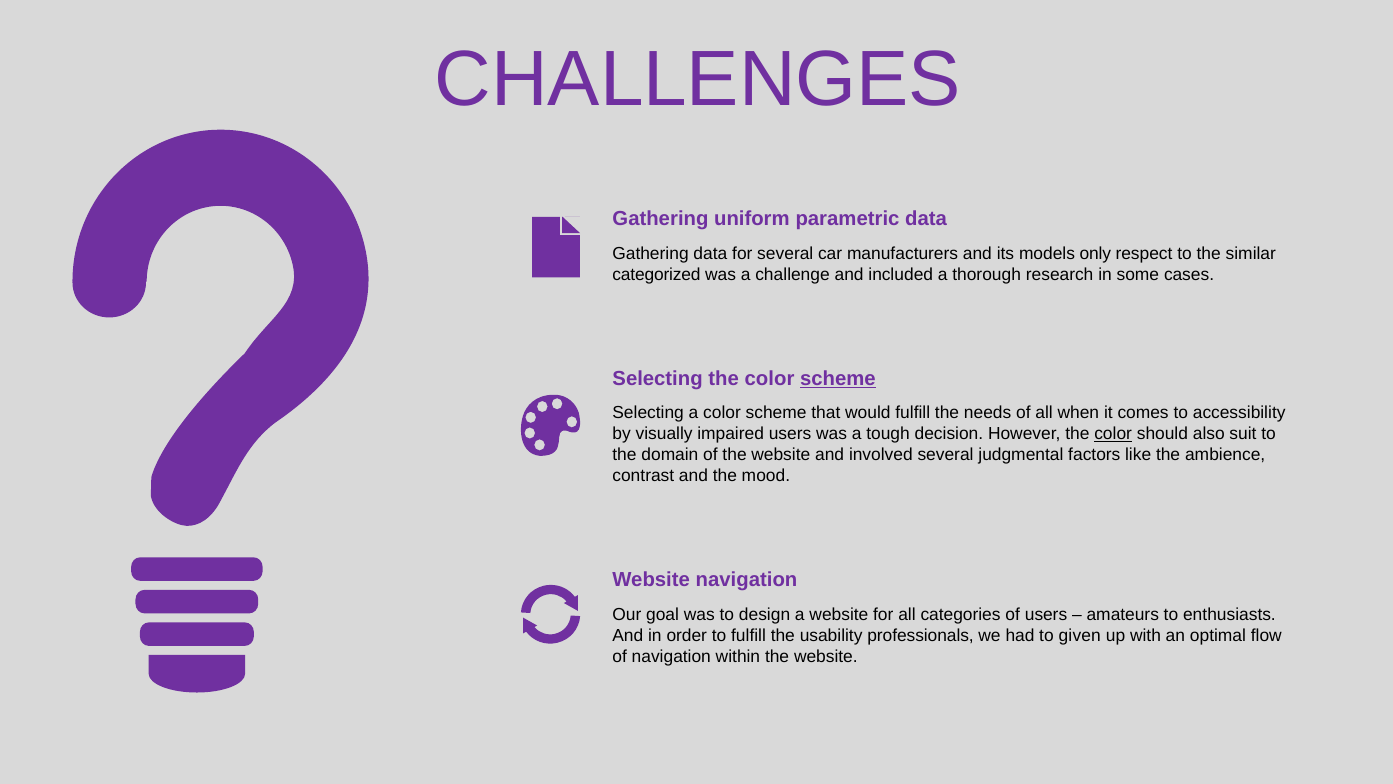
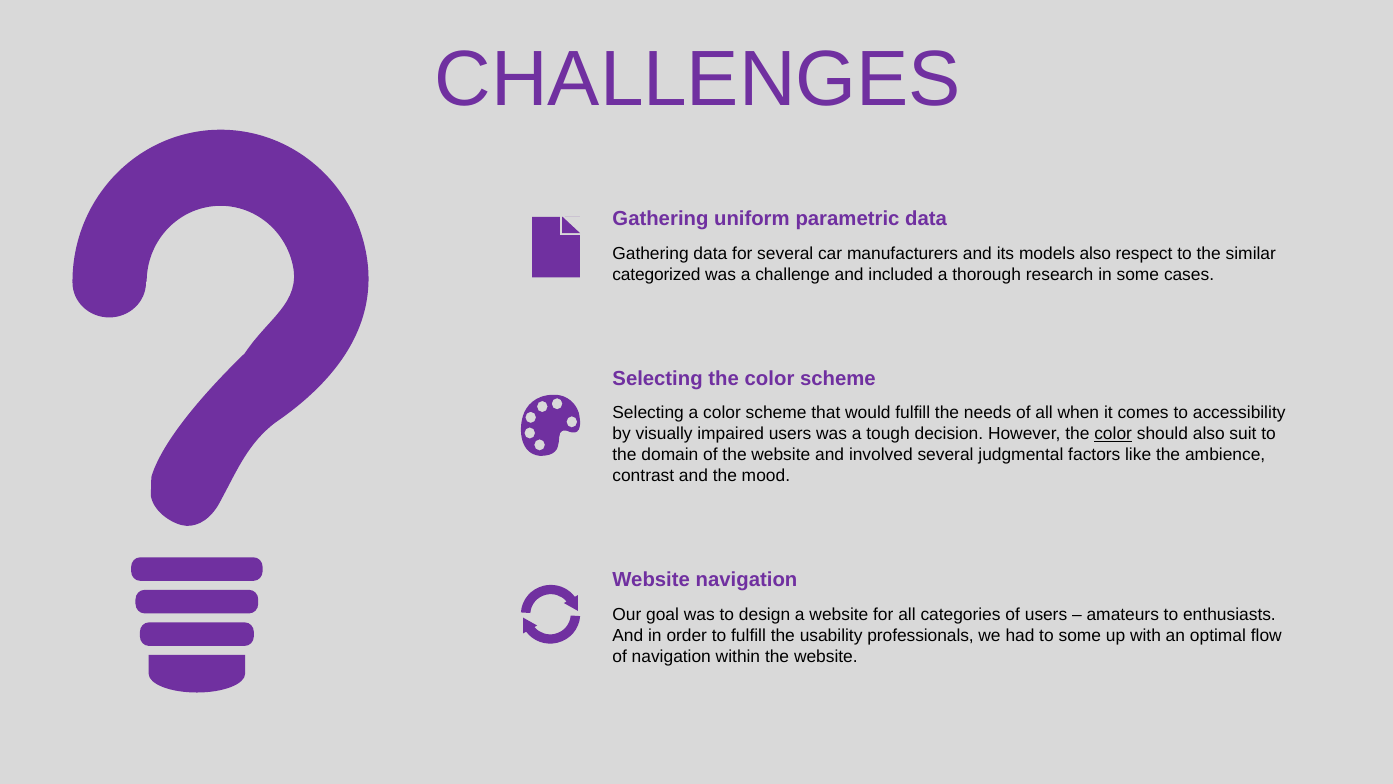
models only: only -> also
scheme at (838, 378) underline: present -> none
to given: given -> some
